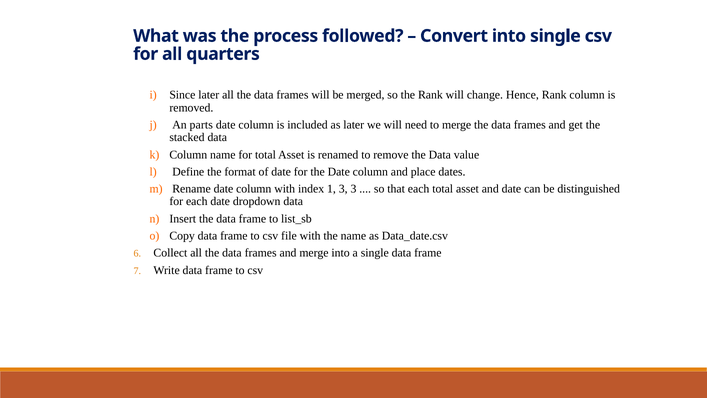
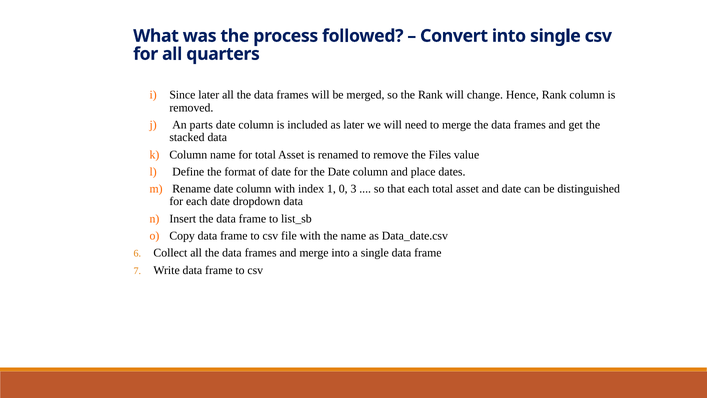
remove the Data: Data -> Files
1 3: 3 -> 0
